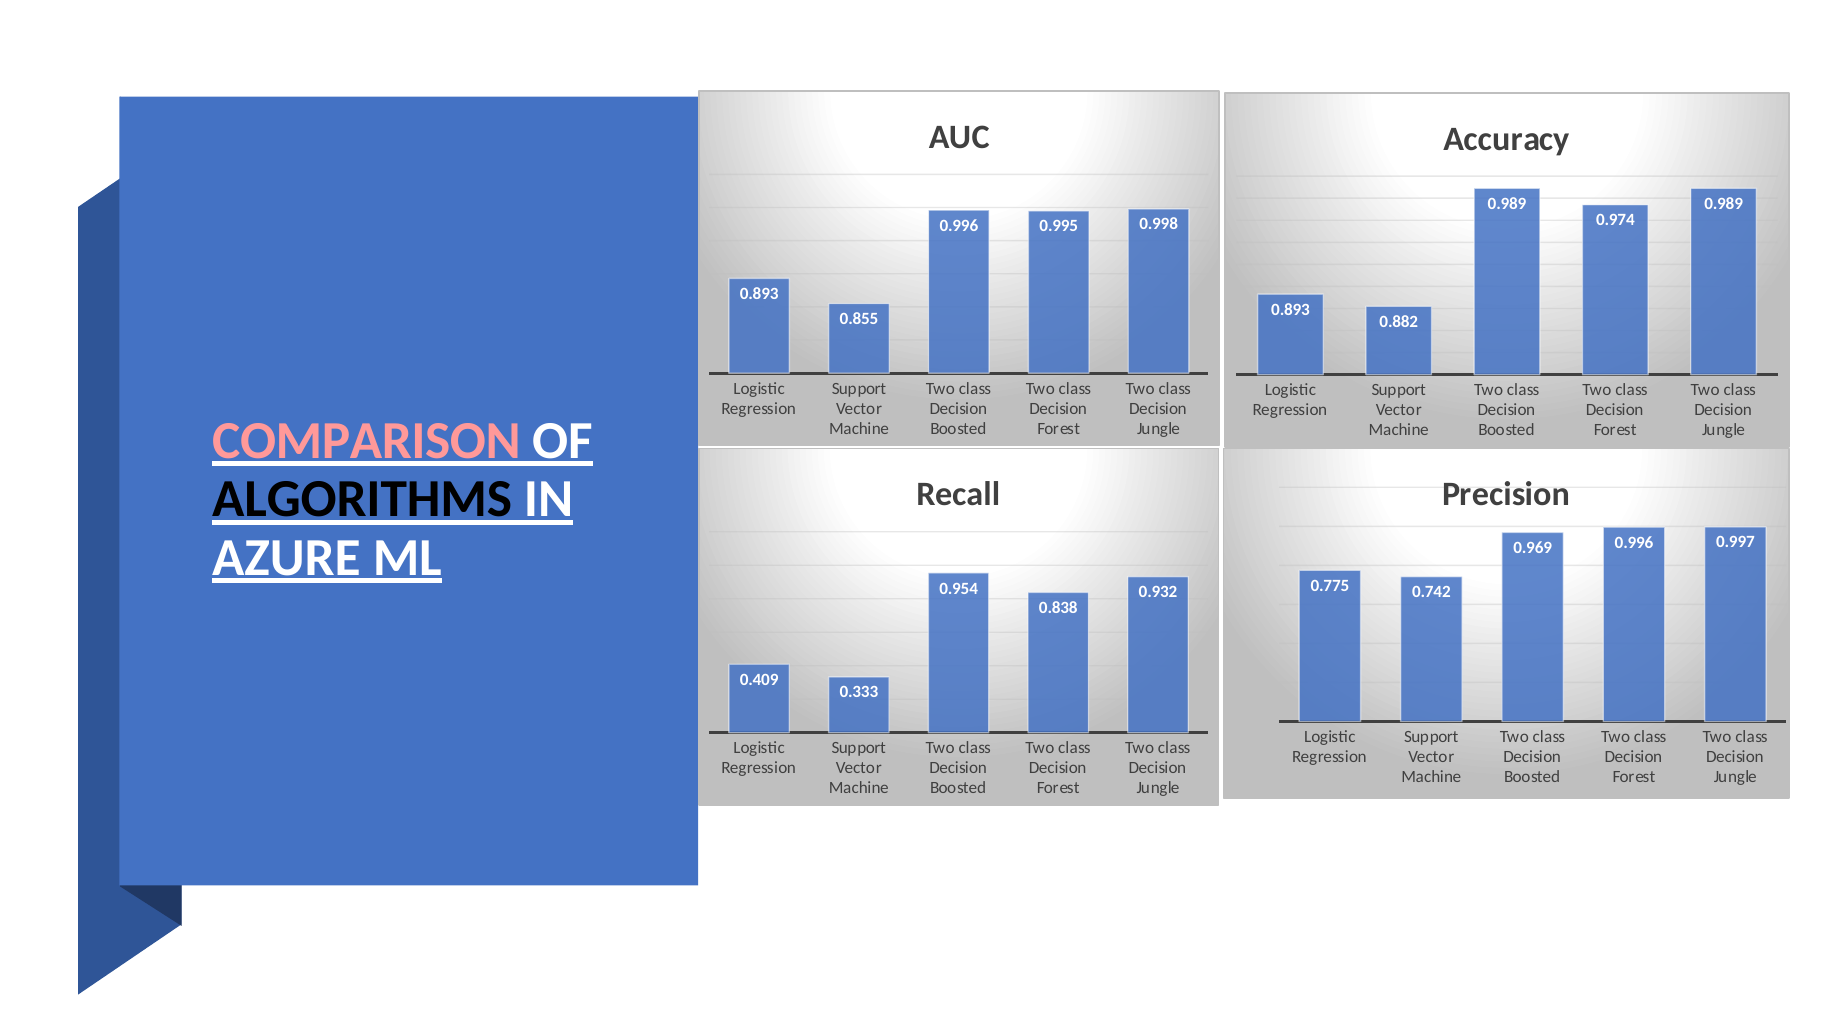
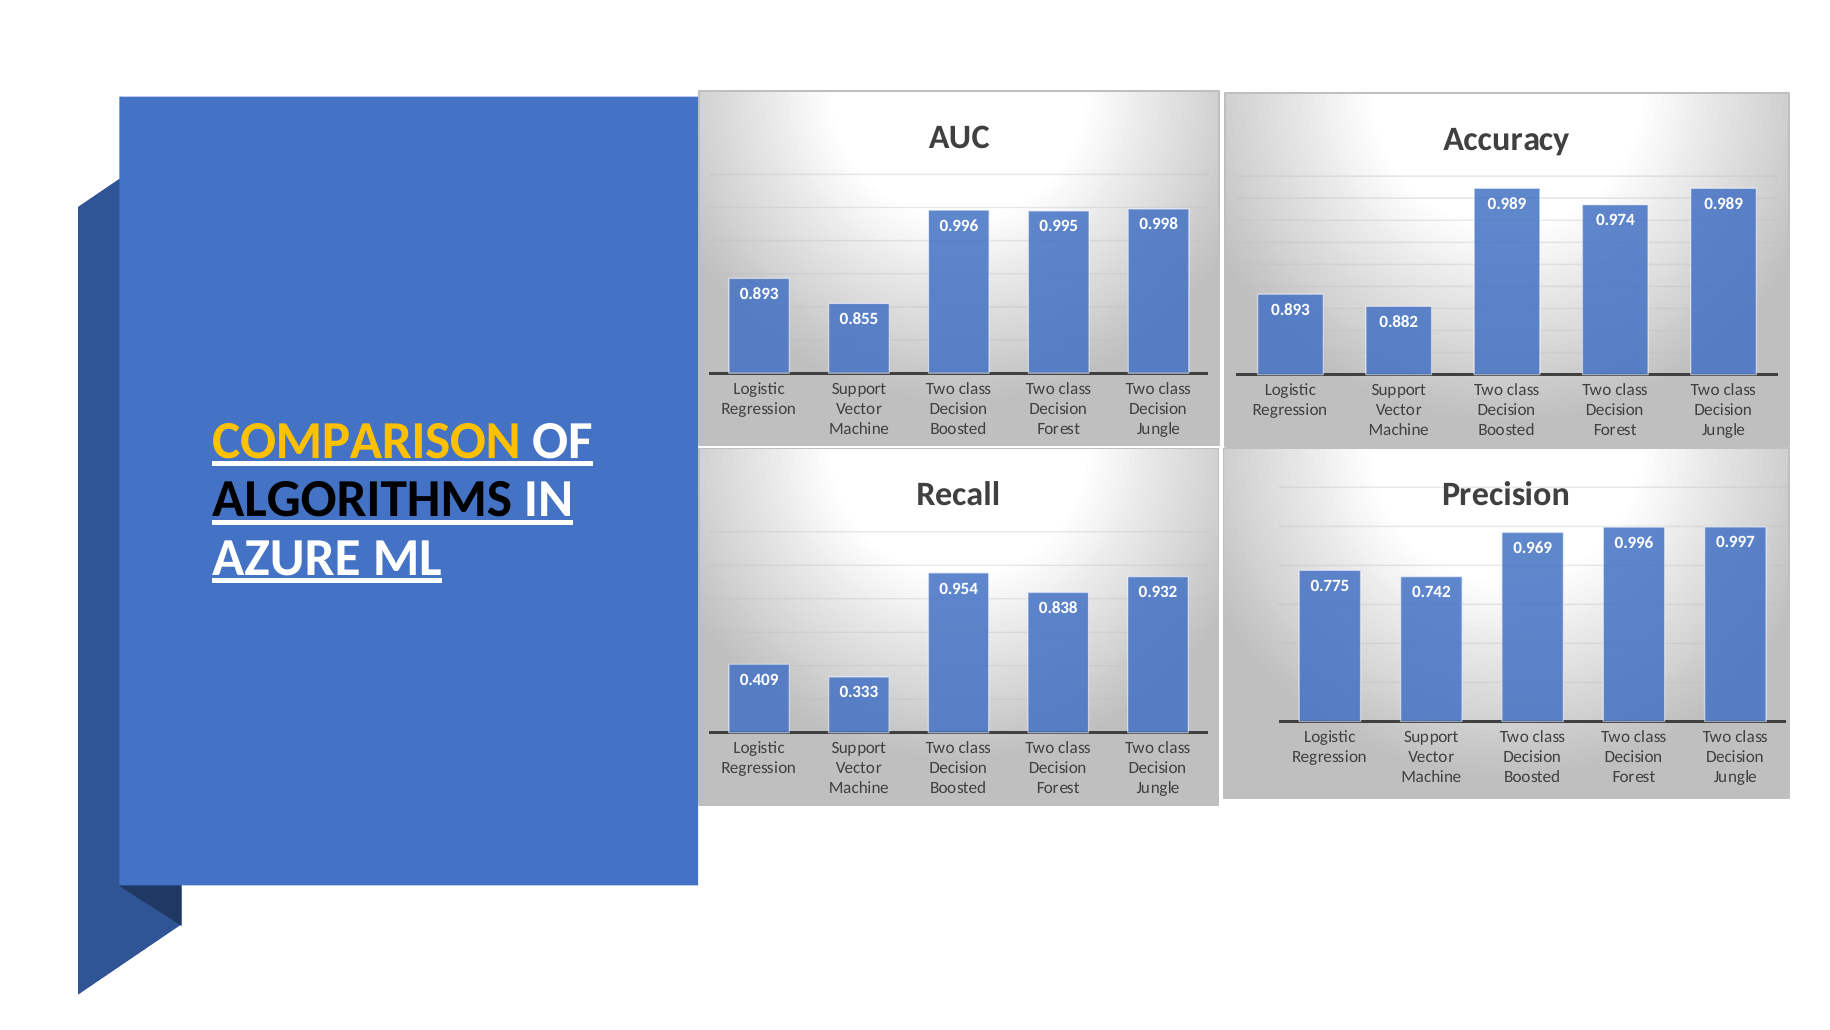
COMPARISON colour: pink -> yellow
